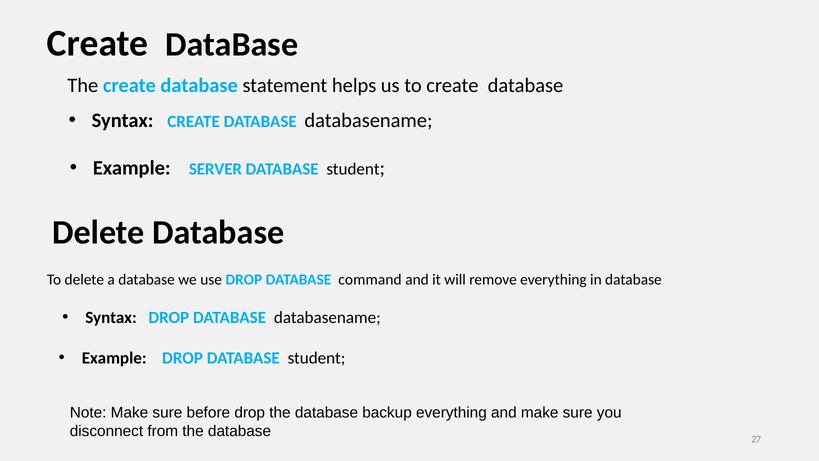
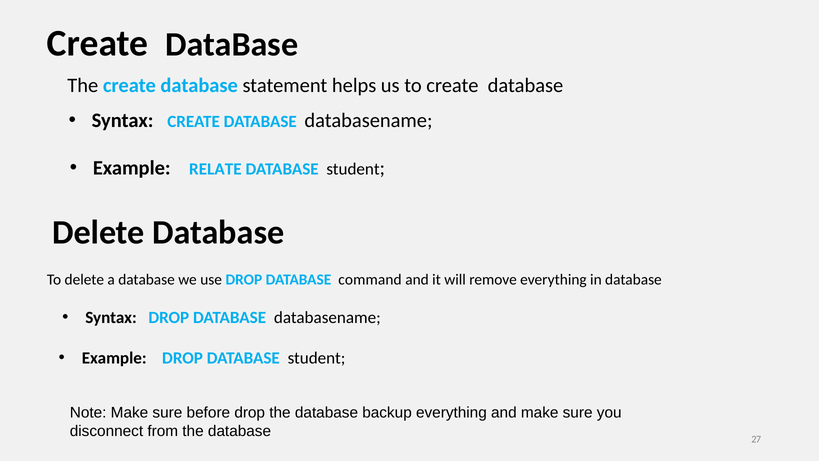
SERVER: SERVER -> RELATE
